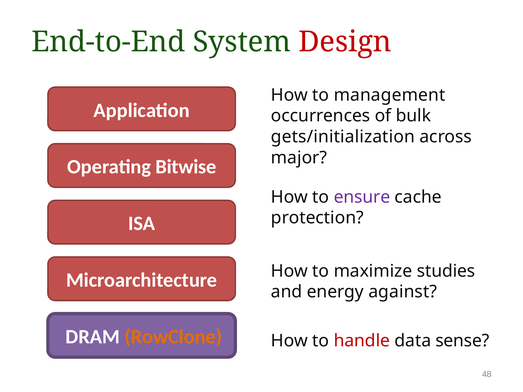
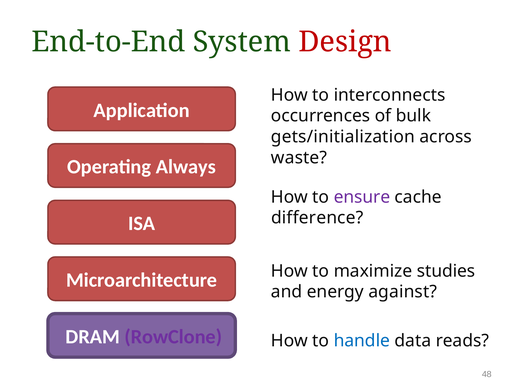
management: management -> interconnects
major: major -> waste
Bitwise: Bitwise -> Always
protection: protection -> difference
RowClone colour: orange -> purple
handle colour: red -> blue
sense: sense -> reads
